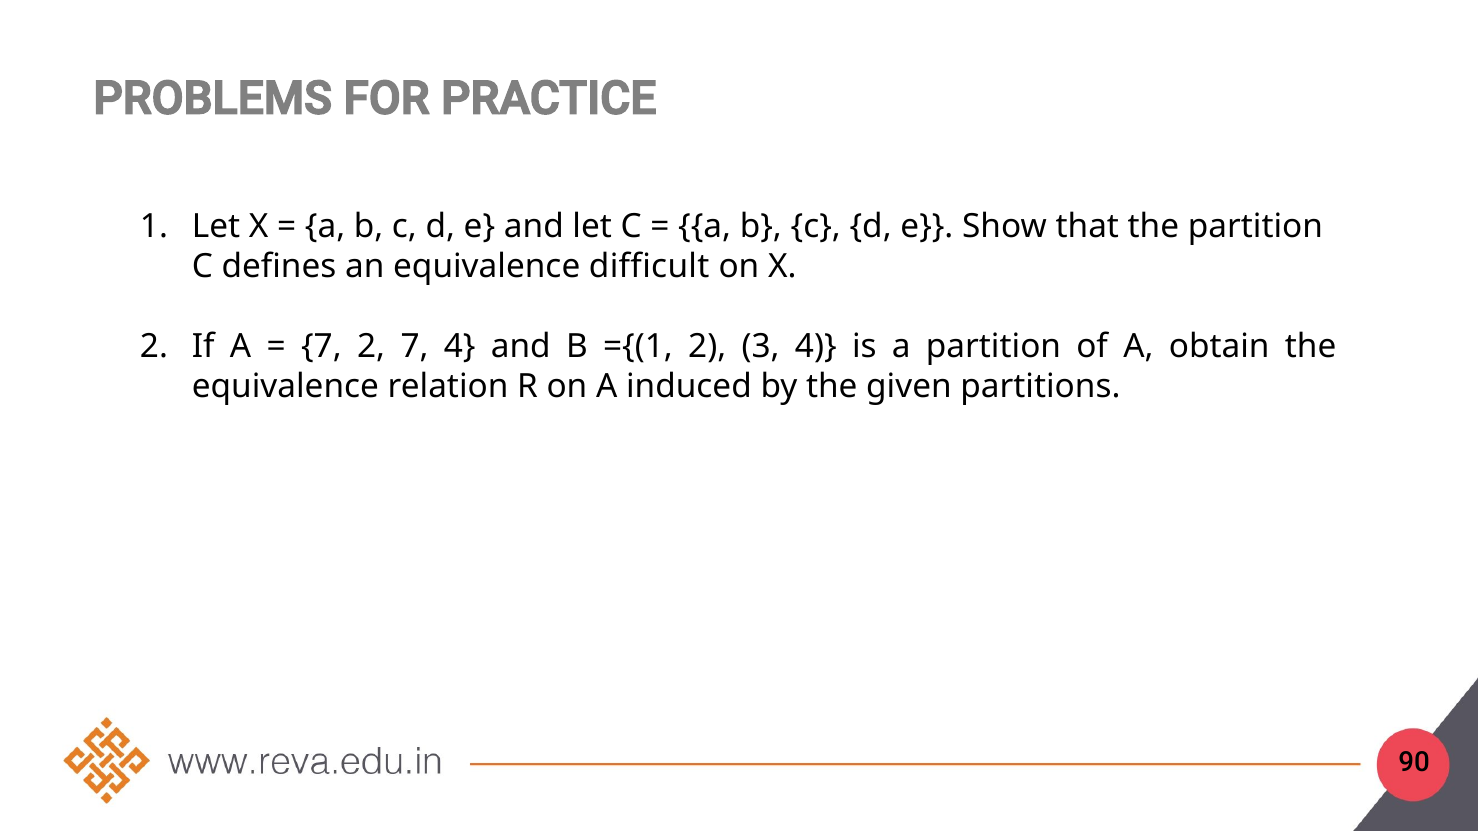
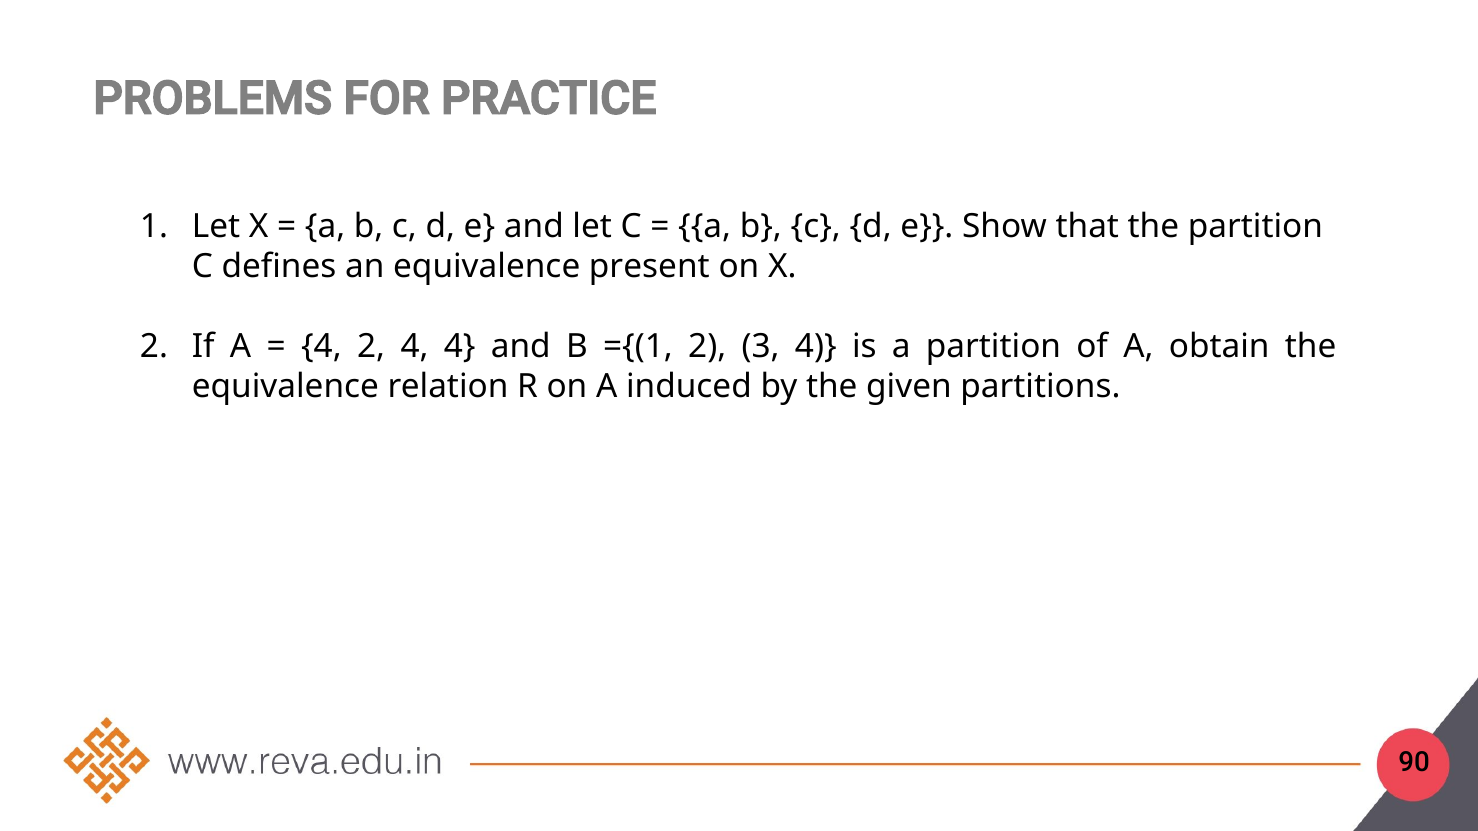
difficult: difficult -> present
7 at (321, 347): 7 -> 4
2 7: 7 -> 4
